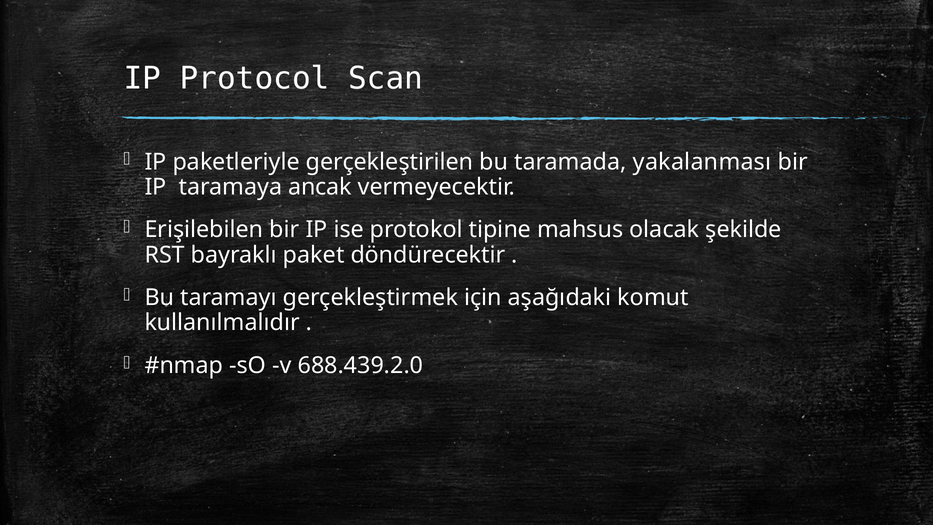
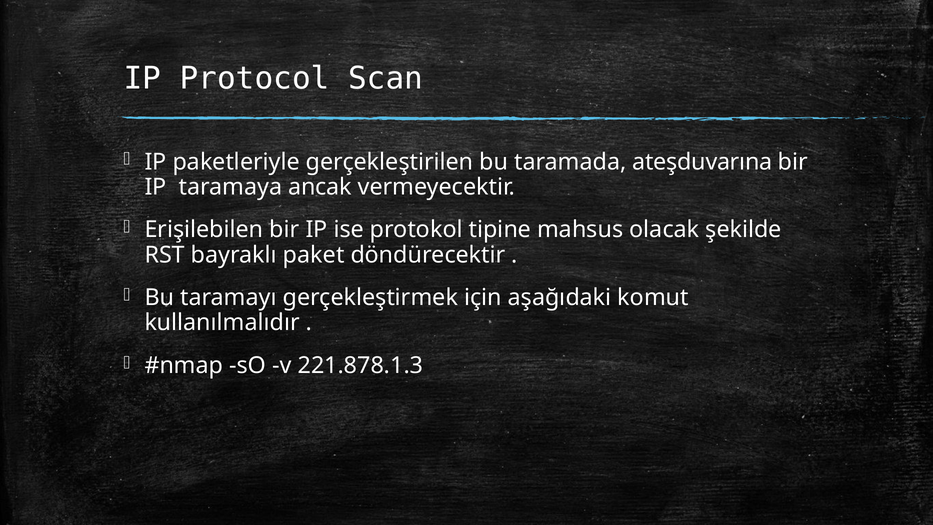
yakalanması: yakalanması -> ateşduvarına
688.439.2.0: 688.439.2.0 -> 221.878.1.3
